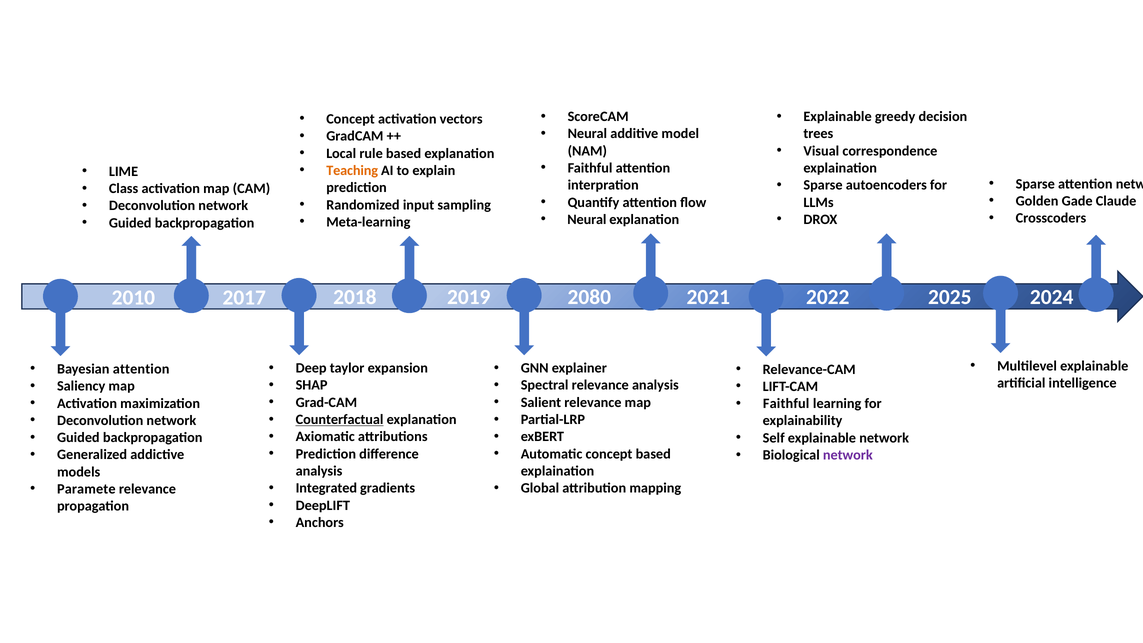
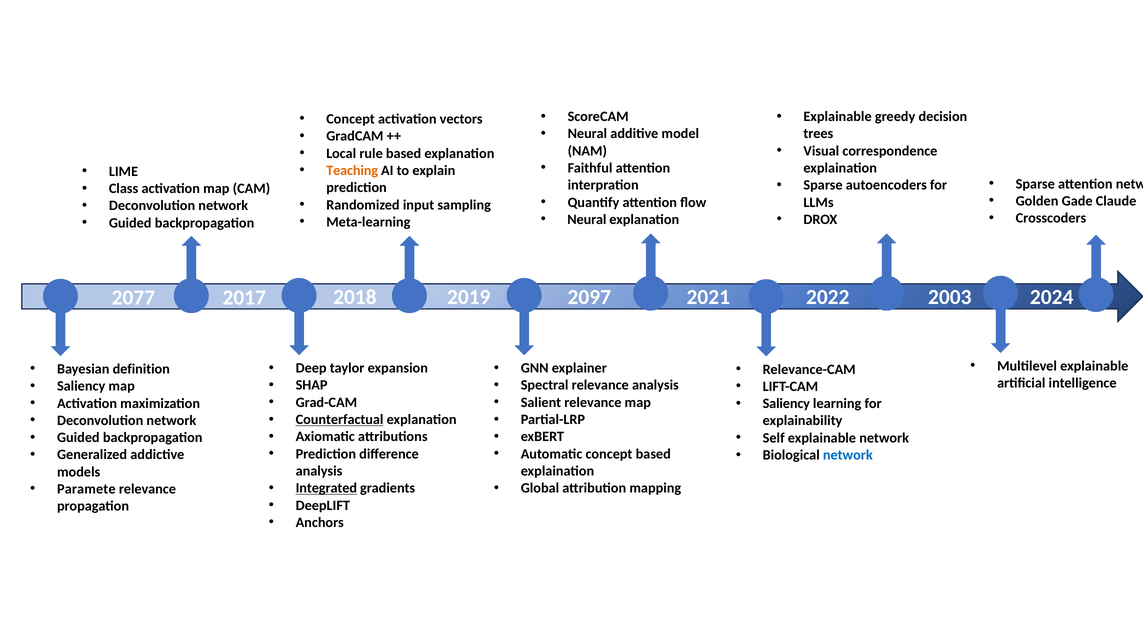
2010: 2010 -> 2077
2080: 2080 -> 2097
2025: 2025 -> 2003
Bayesian attention: attention -> definition
Faithful at (786, 404): Faithful -> Saliency
network at (848, 455) colour: purple -> blue
Integrated underline: none -> present
